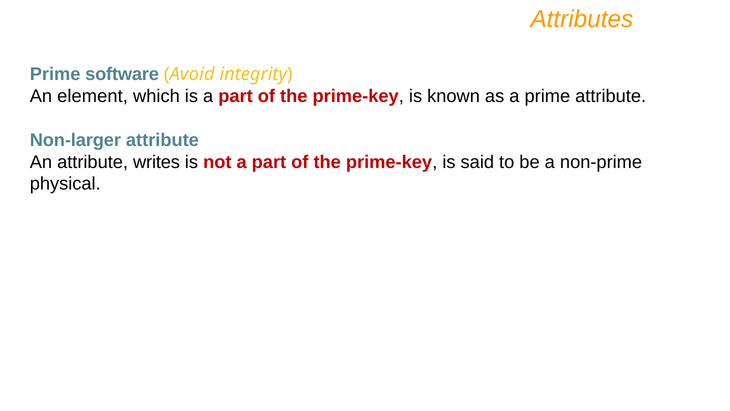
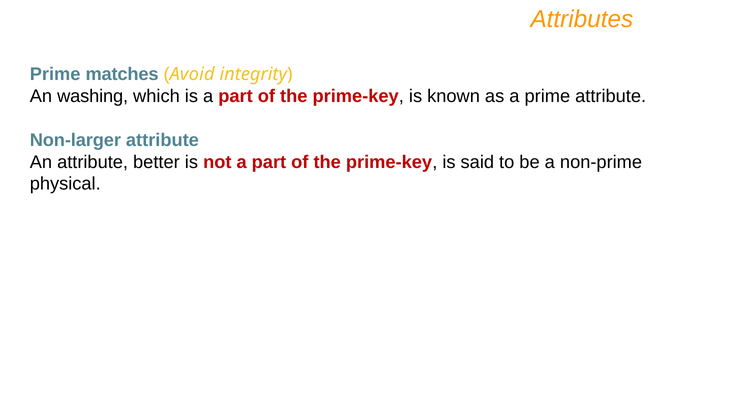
software: software -> matches
element: element -> washing
writes: writes -> better
